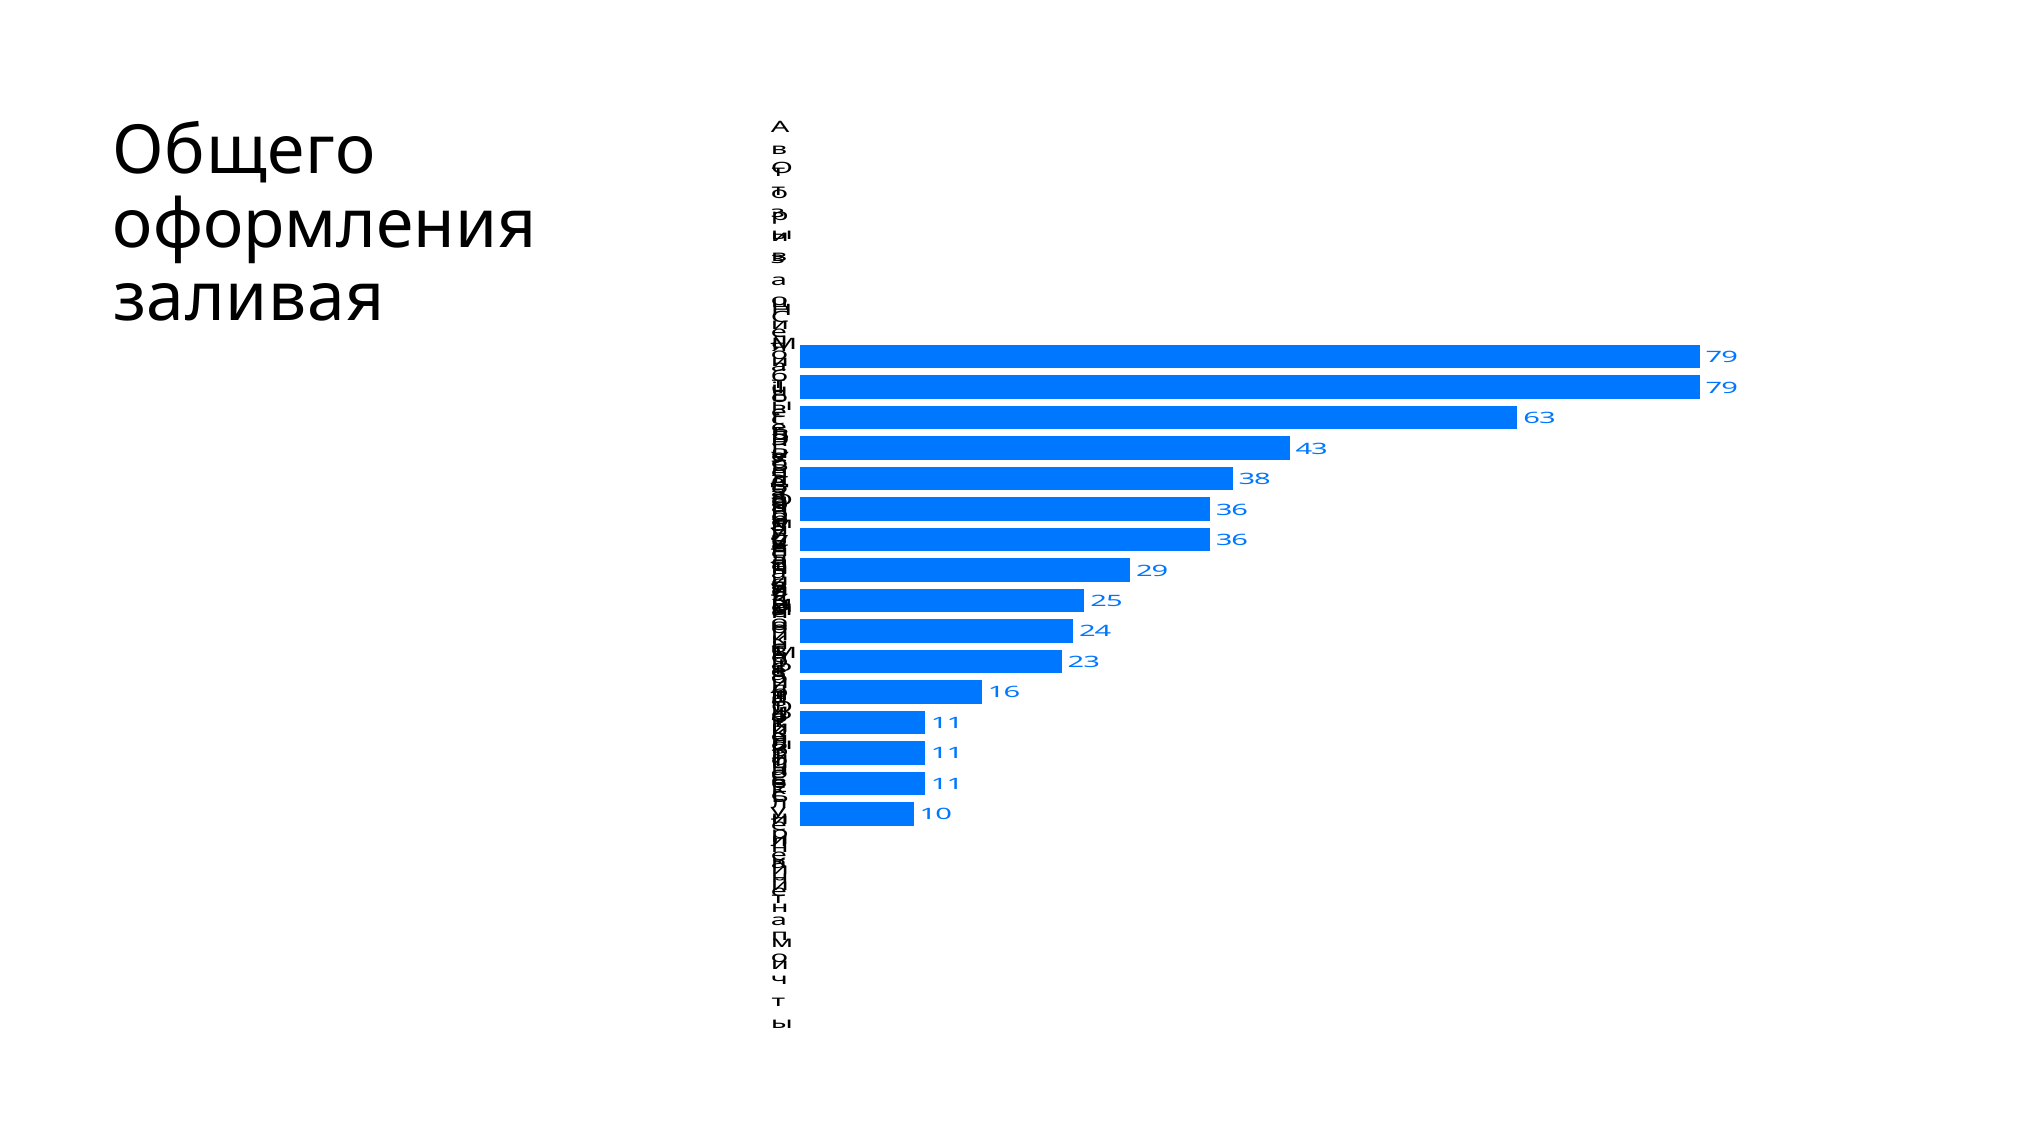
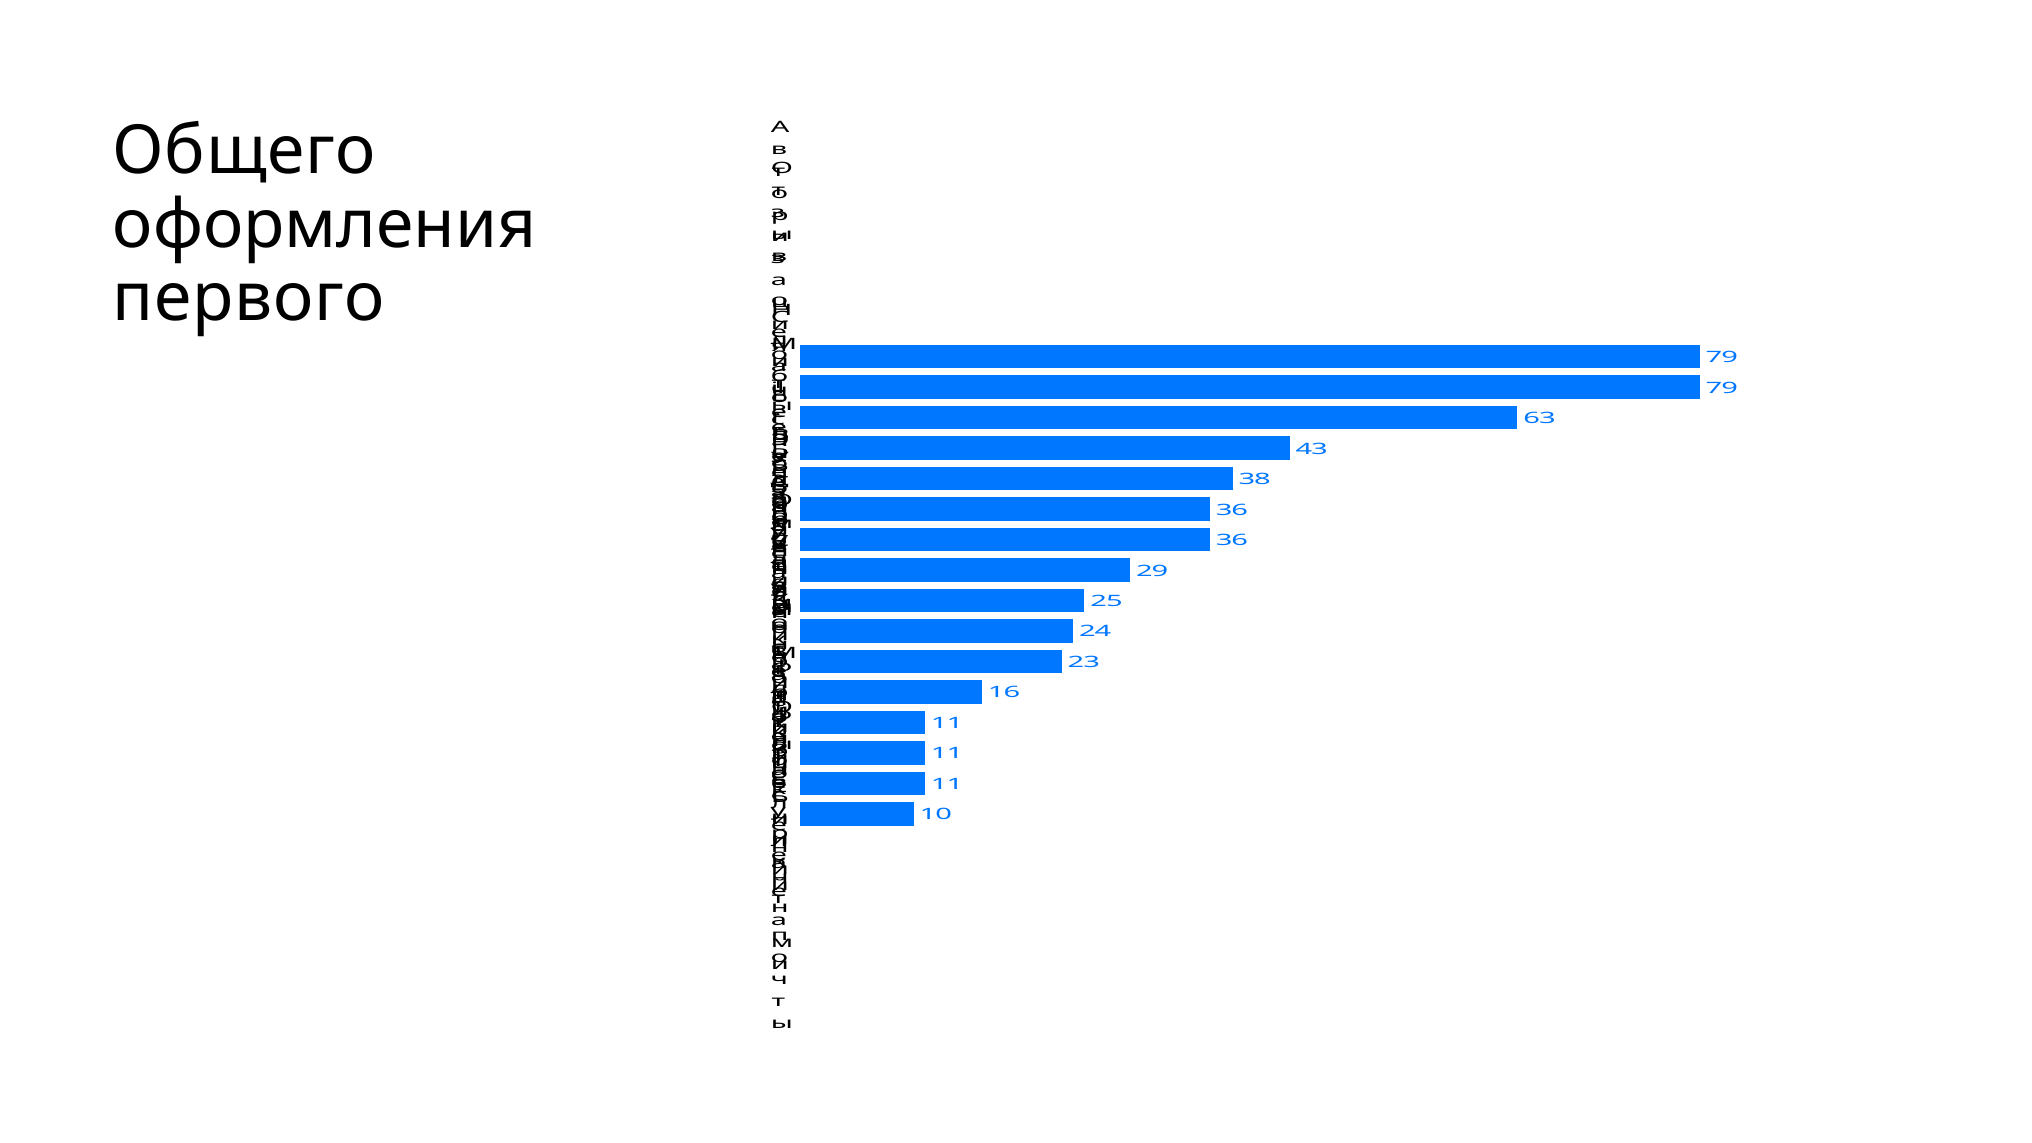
заливая: заливая -> первого
